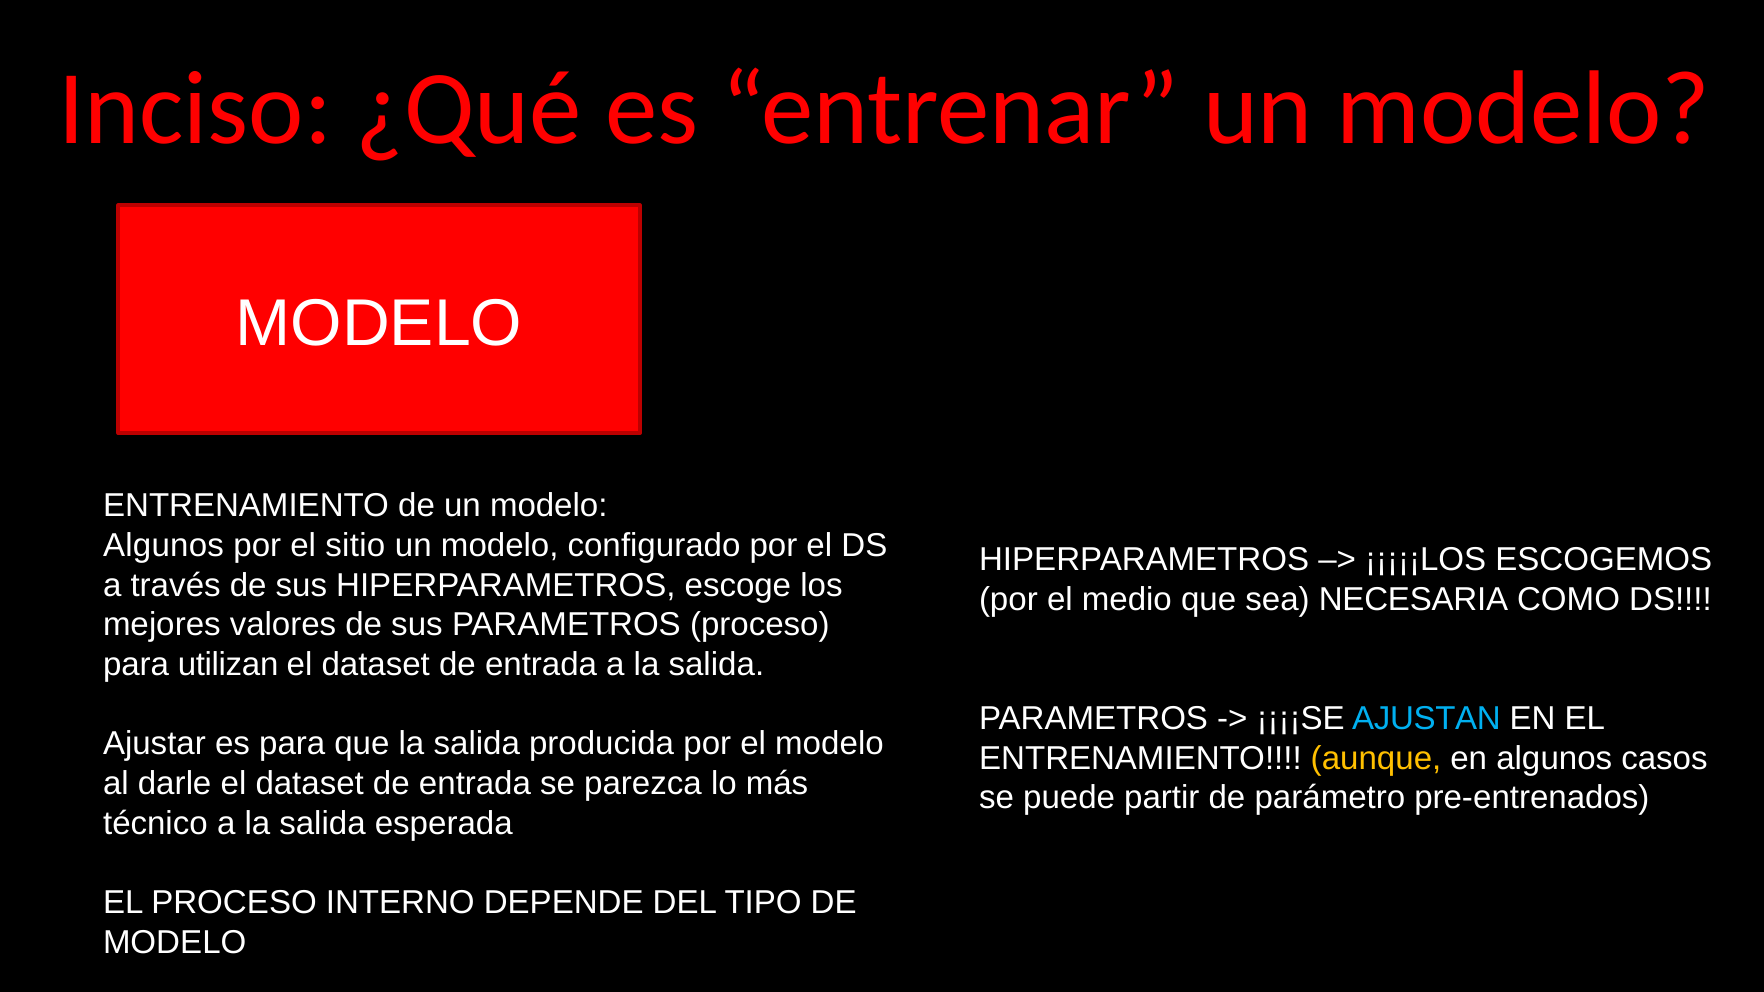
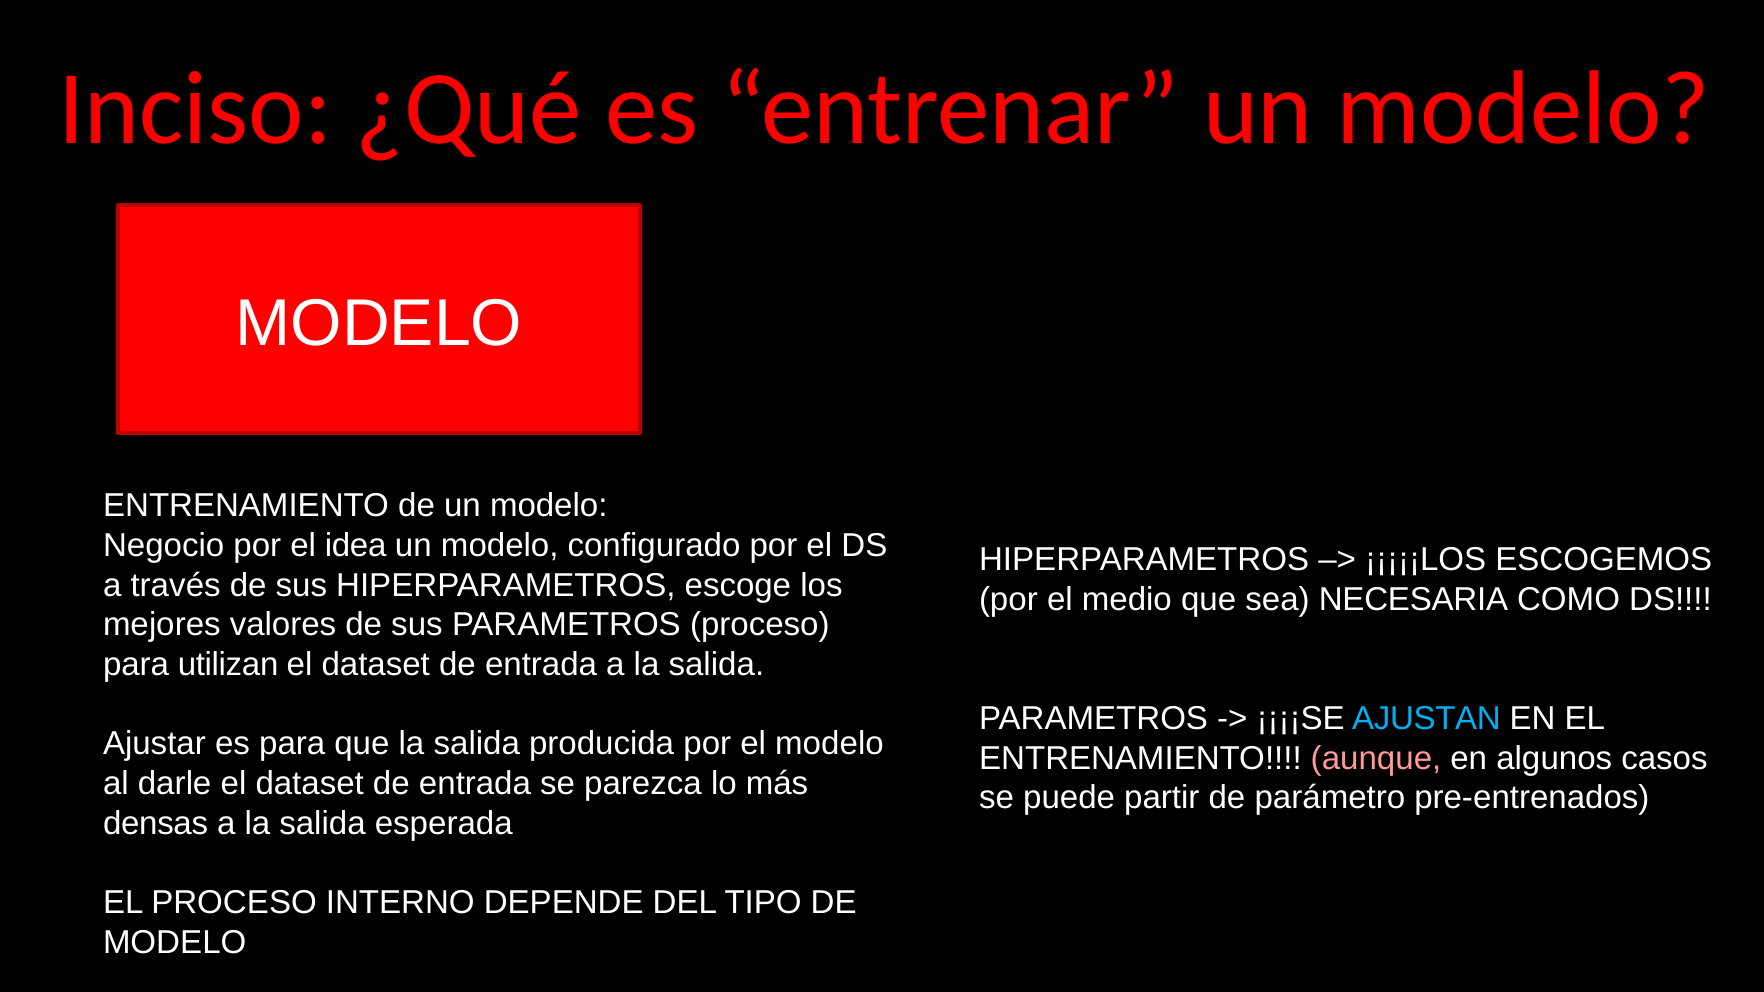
Algunos at (164, 546): Algunos -> Negocio
sitio: sitio -> idea
aunque colour: yellow -> pink
técnico: técnico -> densas
